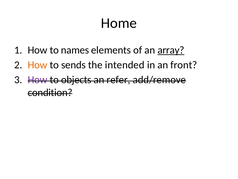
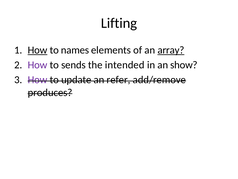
Home: Home -> Lifting
How at (38, 50) underline: none -> present
How at (38, 65) colour: orange -> purple
front: front -> show
objects: objects -> update
condition: condition -> produces
